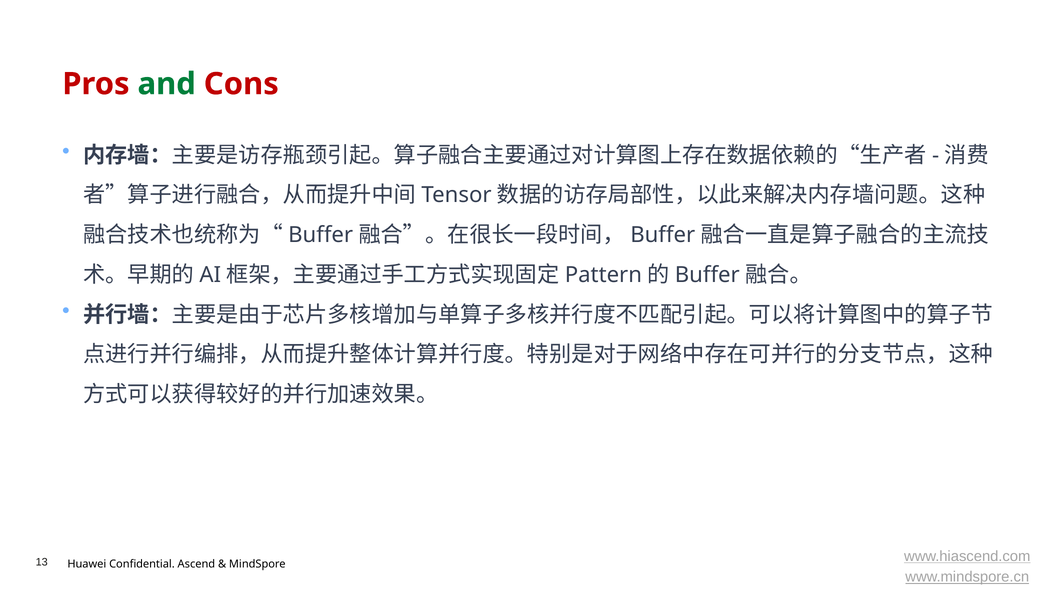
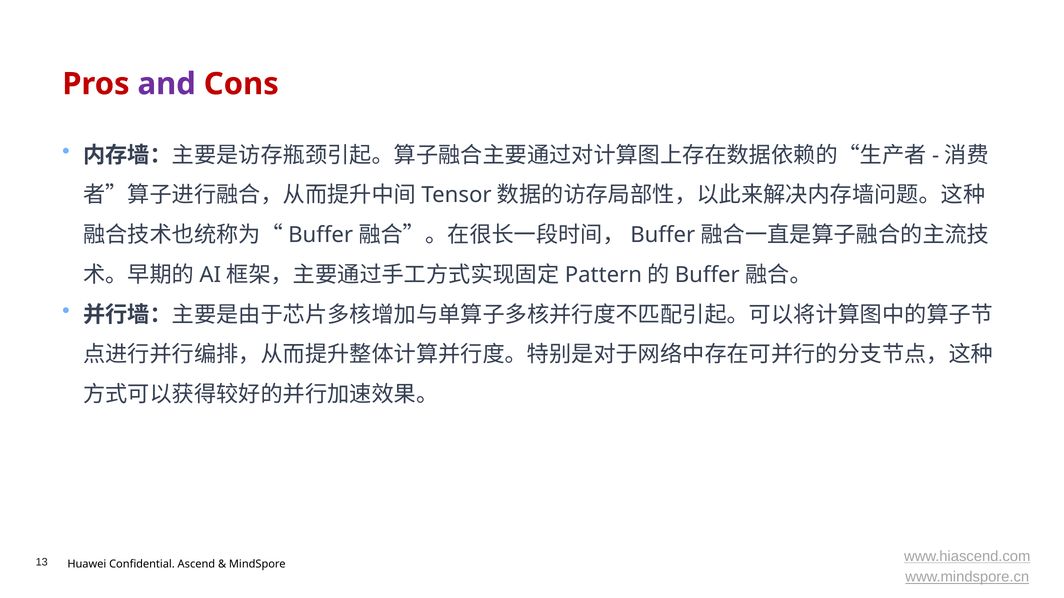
and colour: green -> purple
